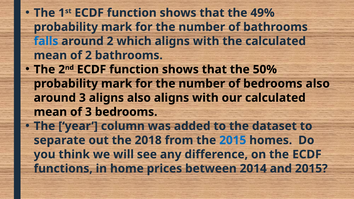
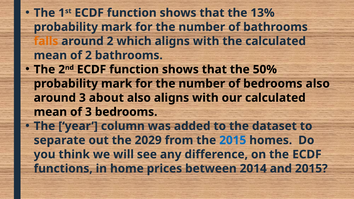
49%: 49% -> 13%
falls colour: blue -> orange
3 aligns: aligns -> about
2018: 2018 -> 2029
